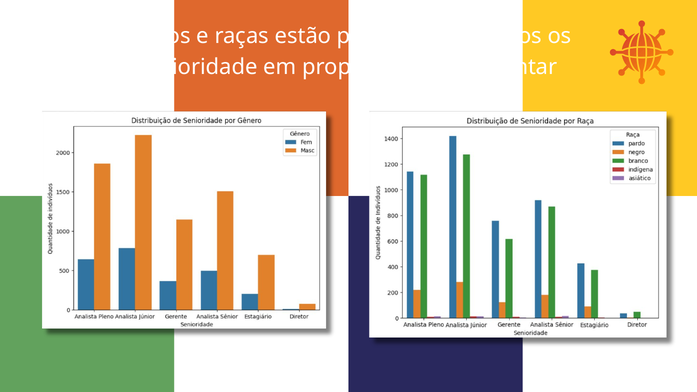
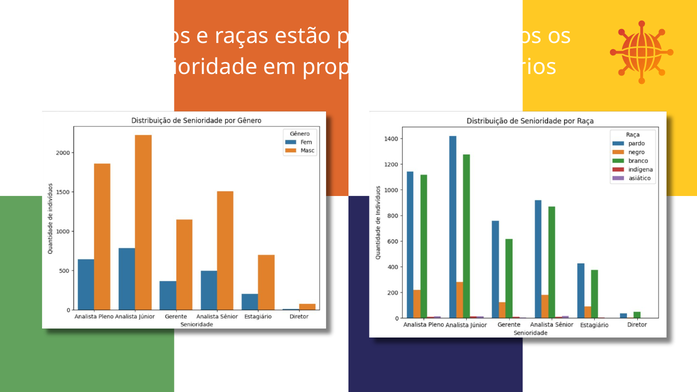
implementar: implementar -> funcionários
